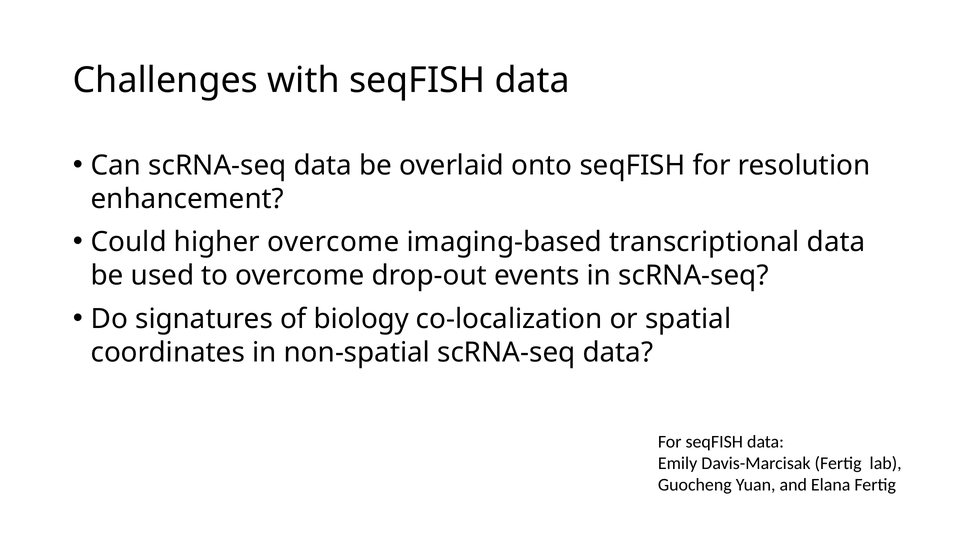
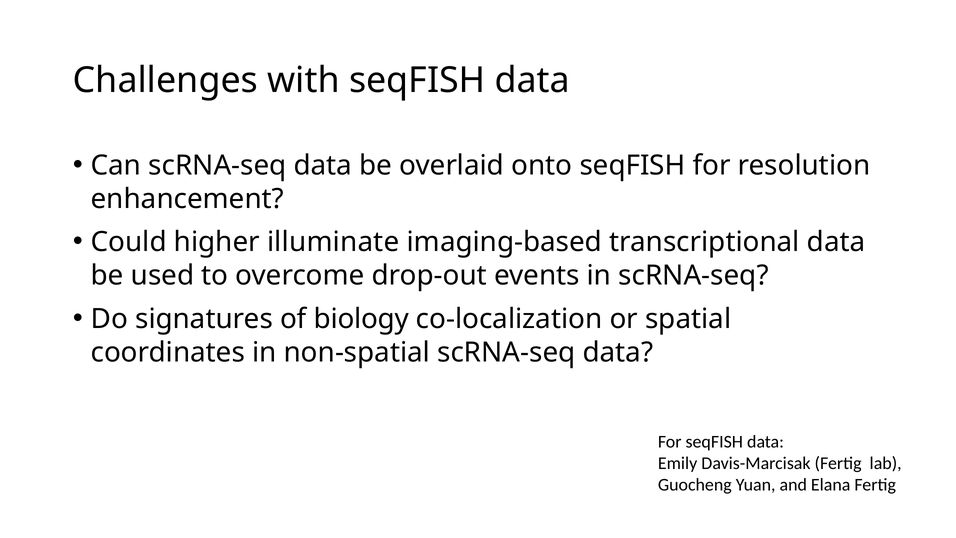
higher overcome: overcome -> illuminate
